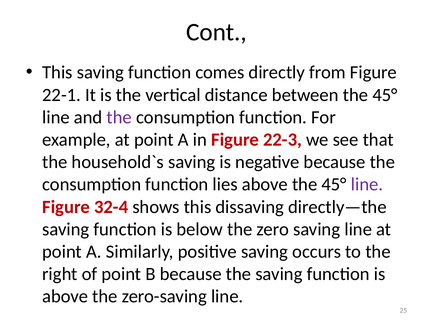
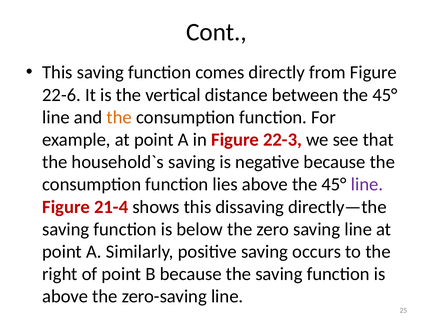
22-1: 22-1 -> 22-6
the at (119, 117) colour: purple -> orange
32-4: 32-4 -> 21-4
